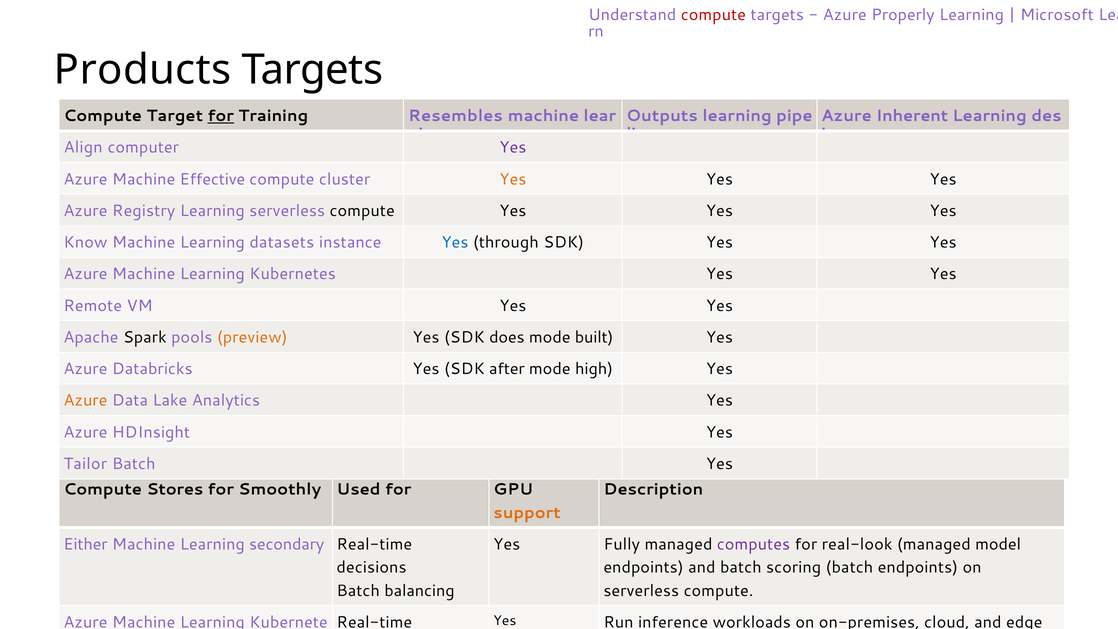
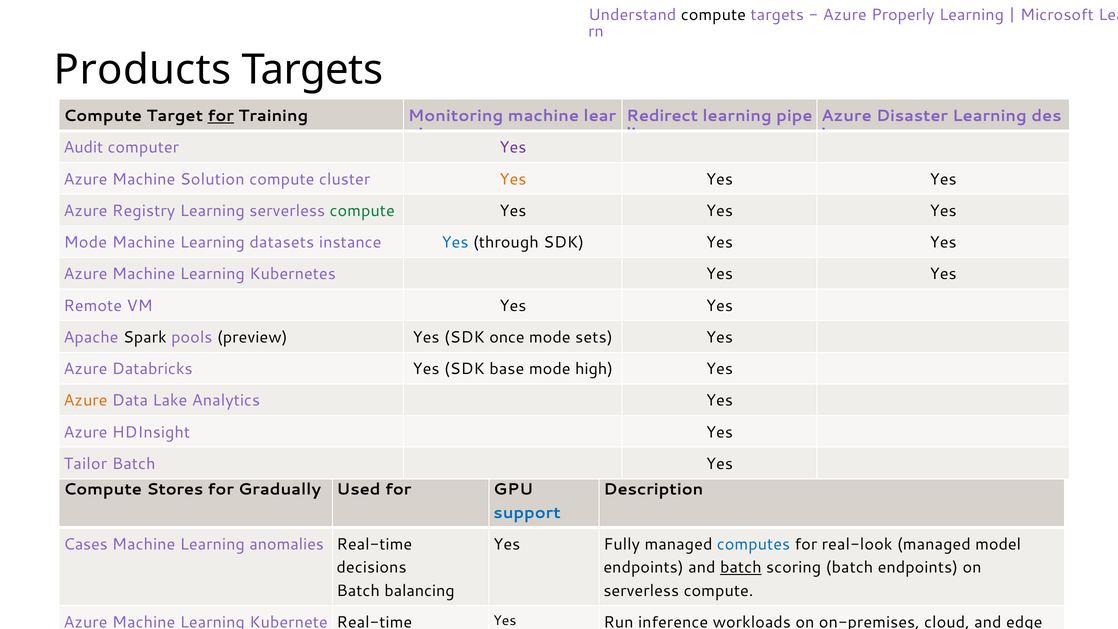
compute at (713, 15) colour: red -> black
Resembles: Resembles -> Monitoring
Outputs: Outputs -> Redirect
Inherent: Inherent -> Disaster
Align: Align -> Audit
Effective: Effective -> Solution
compute at (362, 211) colour: black -> green
Know at (85, 242): Know -> Mode
preview colour: orange -> black
does: does -> once
built: built -> sets
after: after -> base
Smoothly: Smoothly -> Gradually
support colour: orange -> blue
Either: Either -> Cases
secondary: secondary -> anomalies
computes colour: purple -> blue
batch at (741, 567) underline: none -> present
